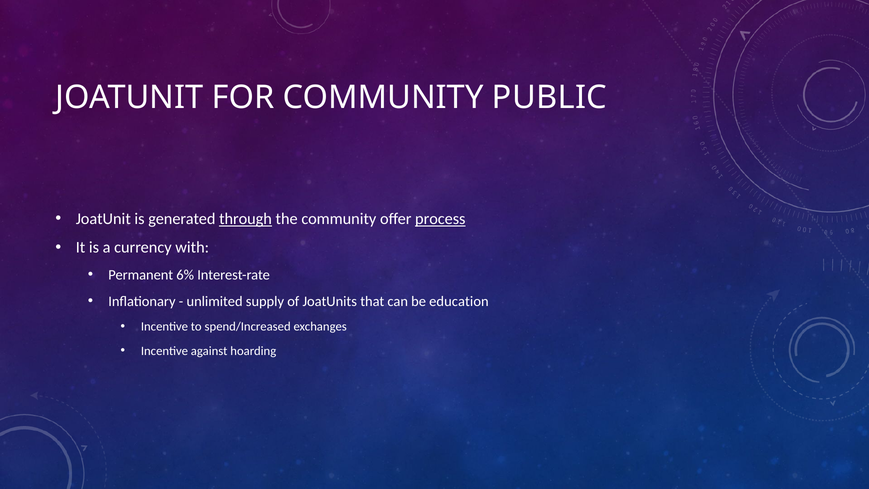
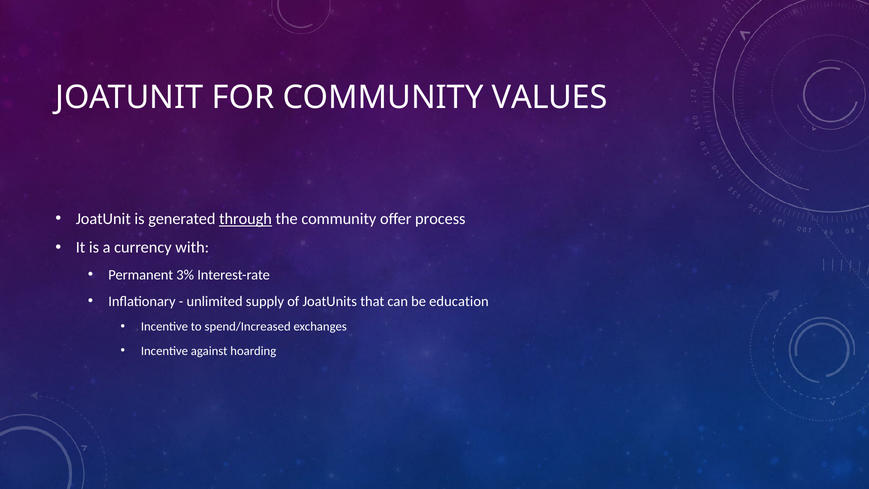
PUBLIC: PUBLIC -> VALUES
process underline: present -> none
6%: 6% -> 3%
